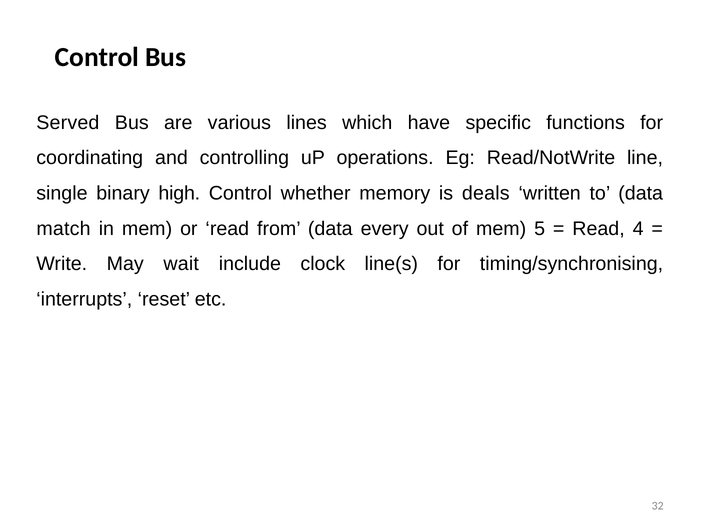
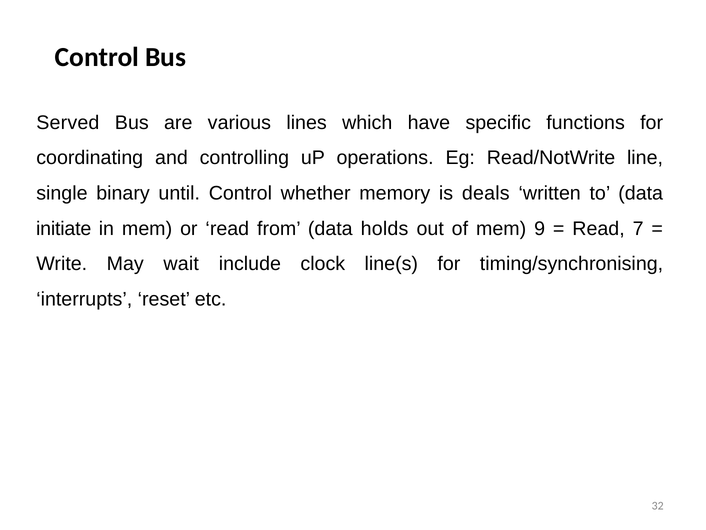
high: high -> until
match: match -> initiate
every: every -> holds
5: 5 -> 9
4: 4 -> 7
